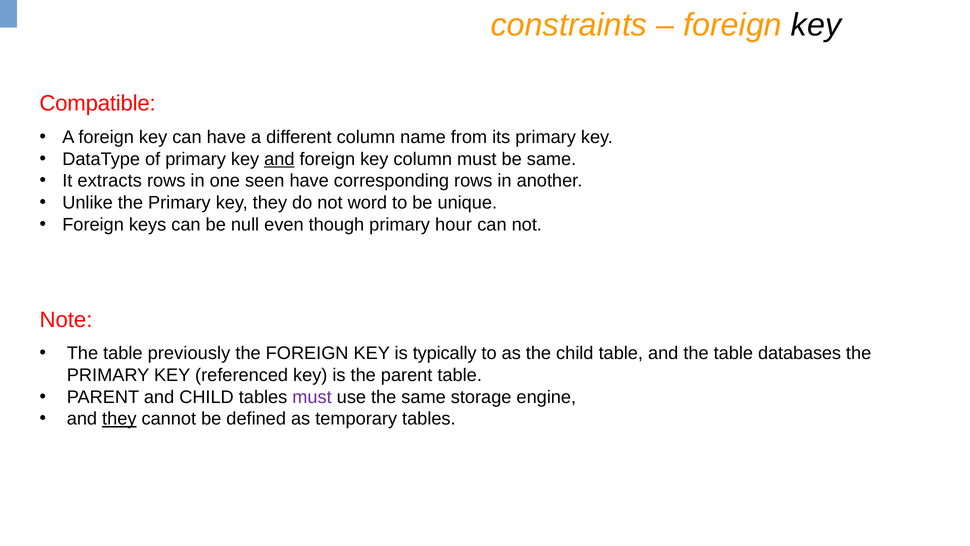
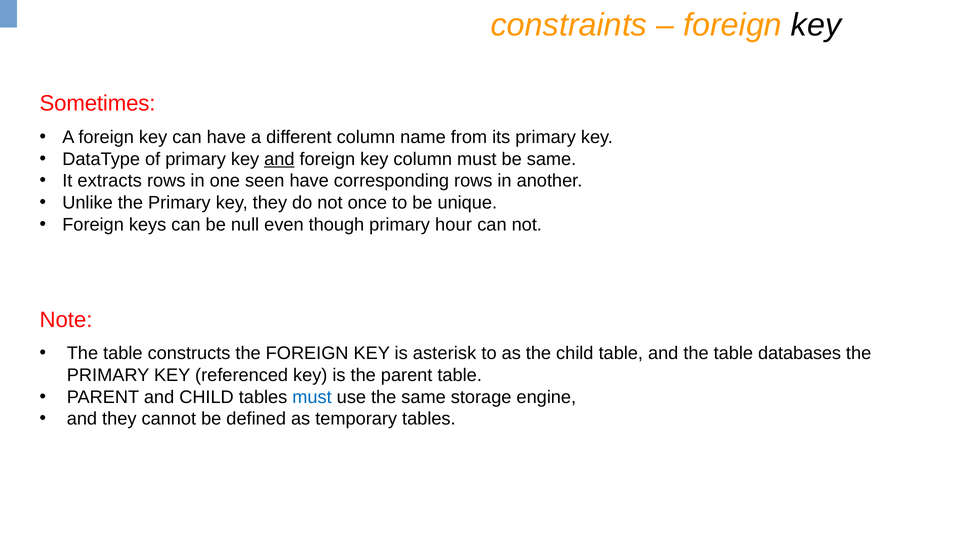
Compatible: Compatible -> Sometimes
word: word -> once
previously: previously -> constructs
typically: typically -> asterisk
must at (312, 397) colour: purple -> blue
they at (119, 419) underline: present -> none
